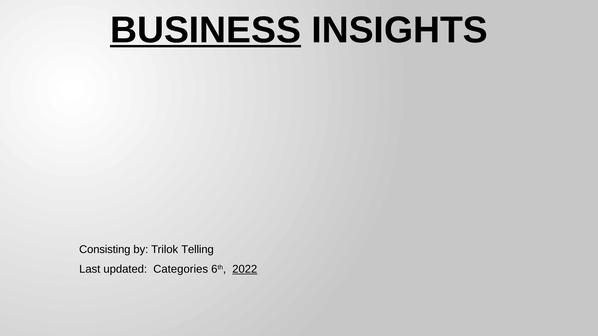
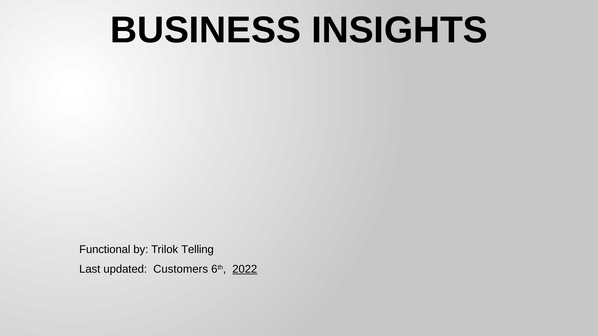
BUSINESS underline: present -> none
Consisting: Consisting -> Functional
Categories: Categories -> Customers
